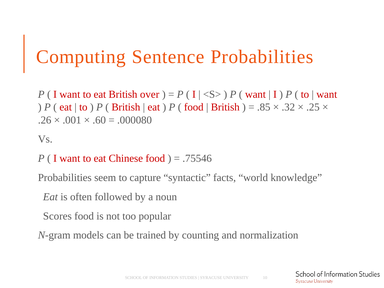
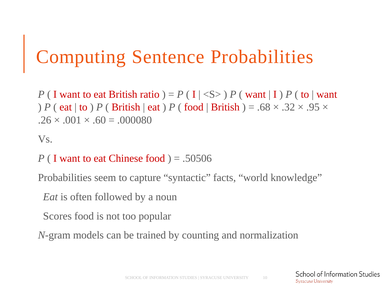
over: over -> ratio
.85: .85 -> .68
.25: .25 -> .95
.75546: .75546 -> .50506
